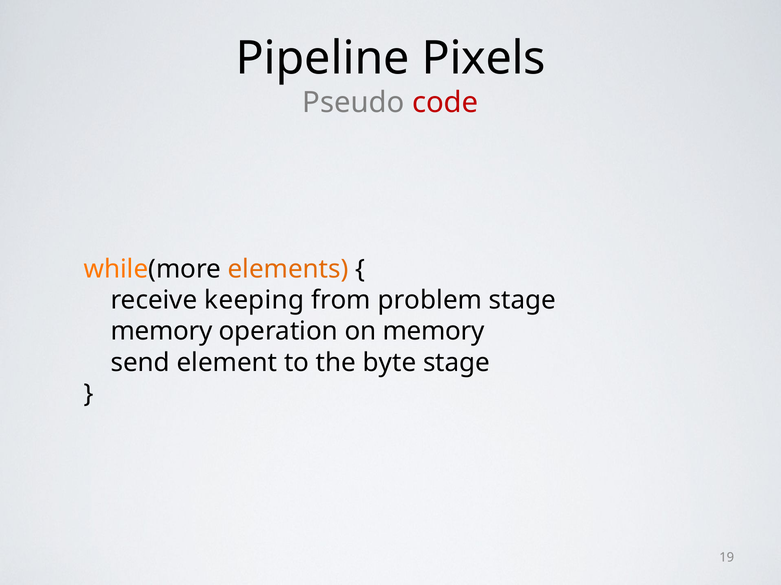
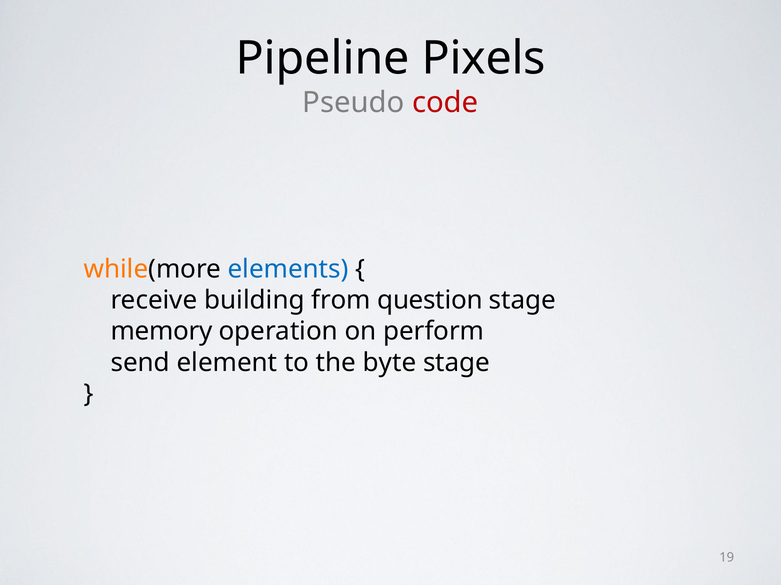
elements colour: orange -> blue
keeping: keeping -> building
problem: problem -> question
on memory: memory -> perform
